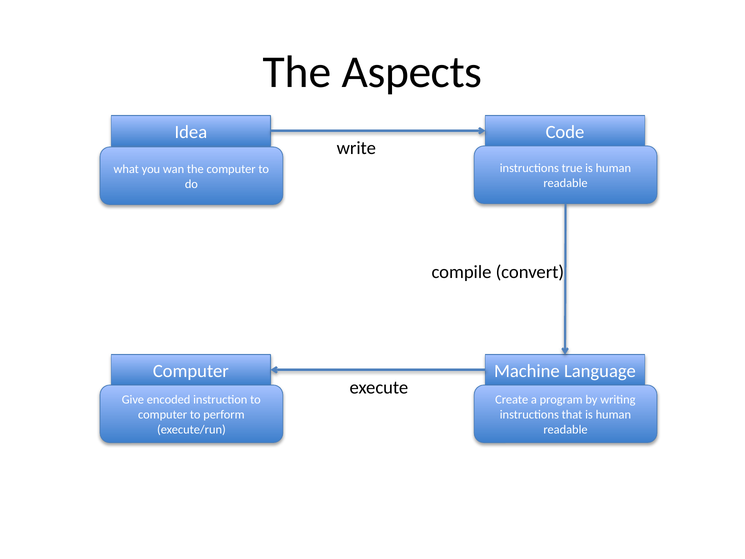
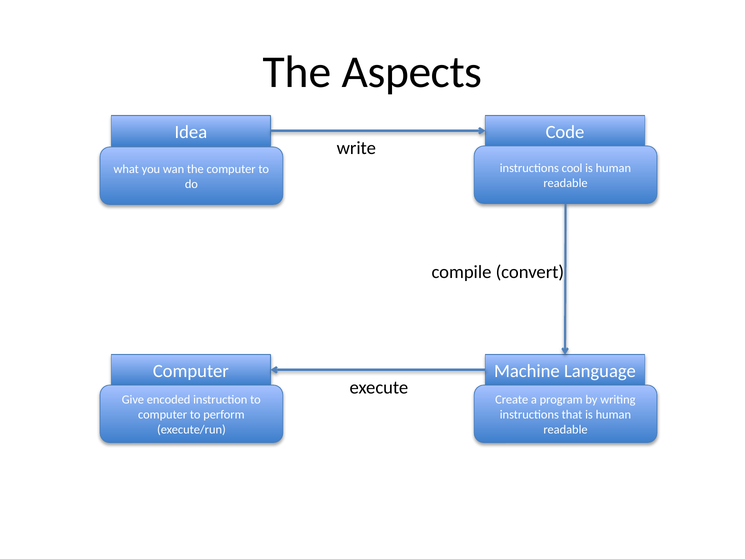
true: true -> cool
